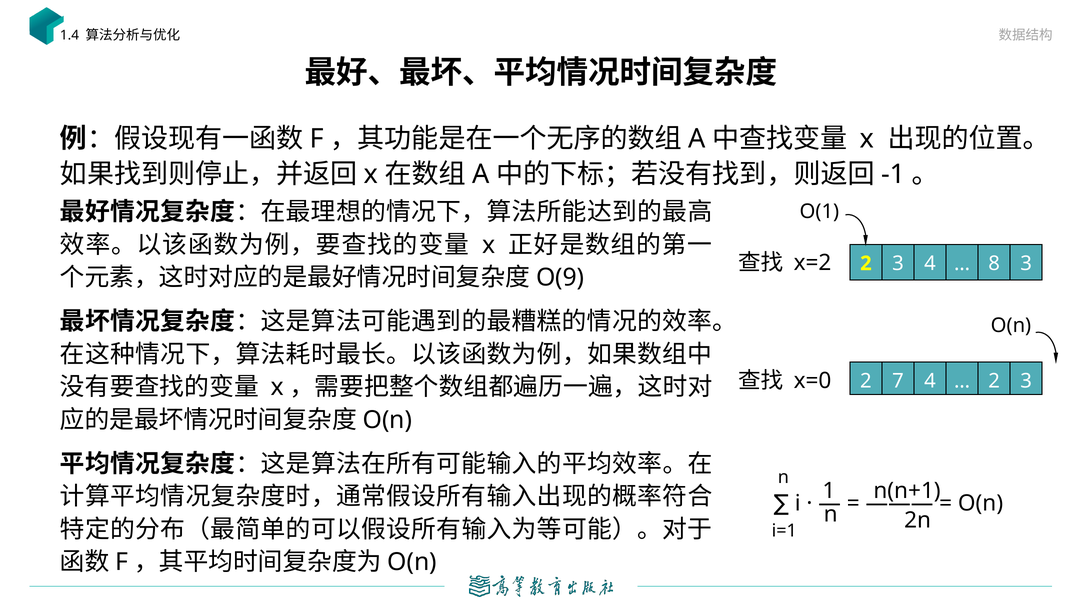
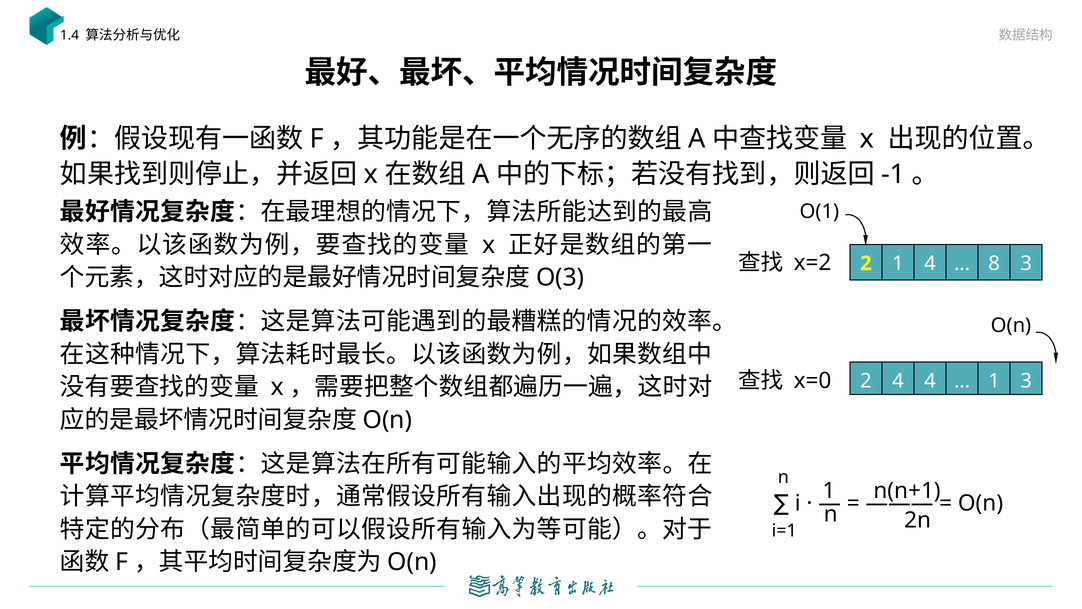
3 at (898, 263): 3 -> 1
O(9: O(9 -> O(3
2 7: 7 -> 4
2 at (994, 381): 2 -> 1
